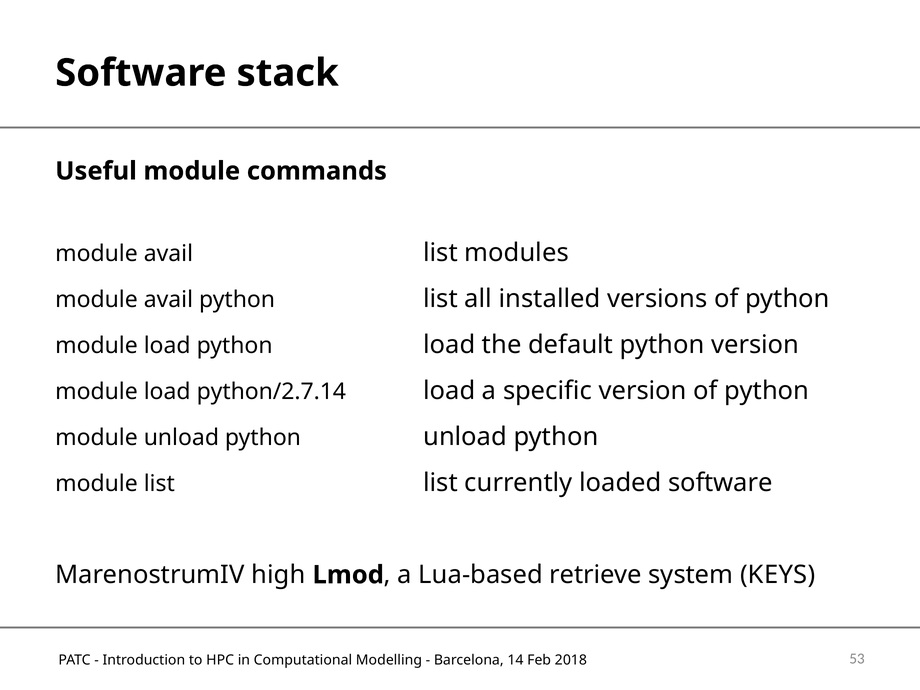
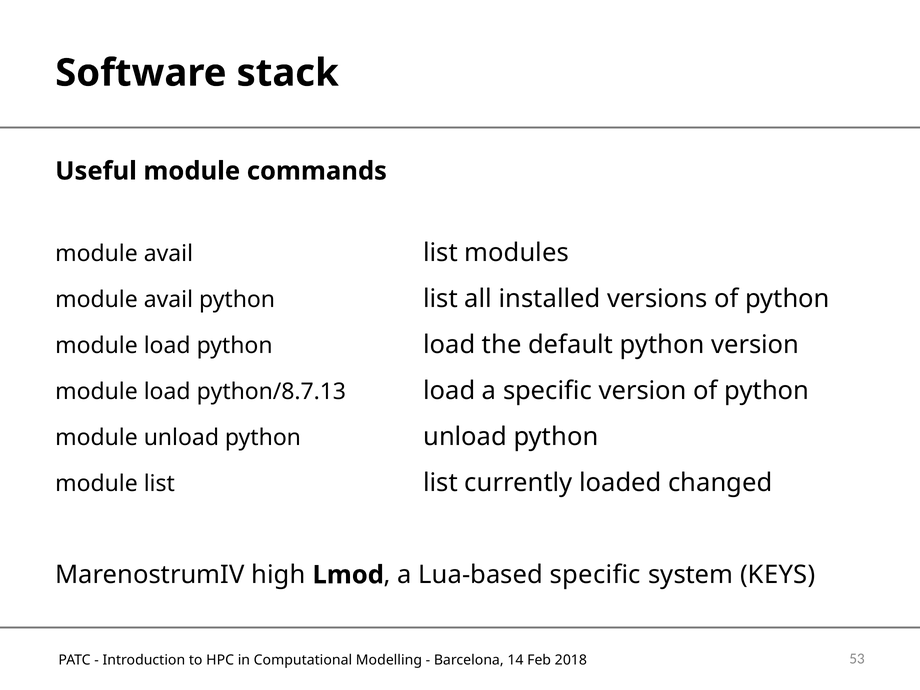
python/2.7.14: python/2.7.14 -> python/8.7.13
loaded software: software -> changed
Lua-based retrieve: retrieve -> specific
